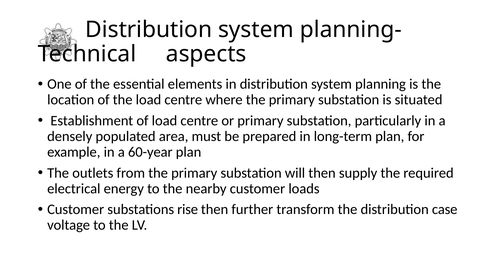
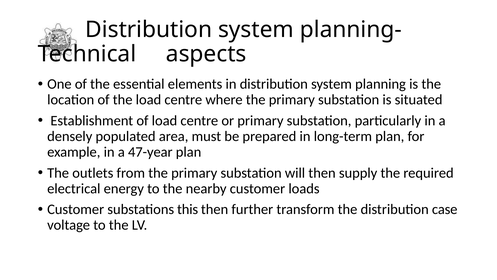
60-year: 60-year -> 47-year
rise: rise -> this
